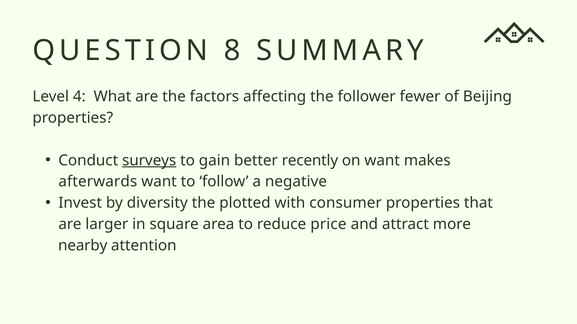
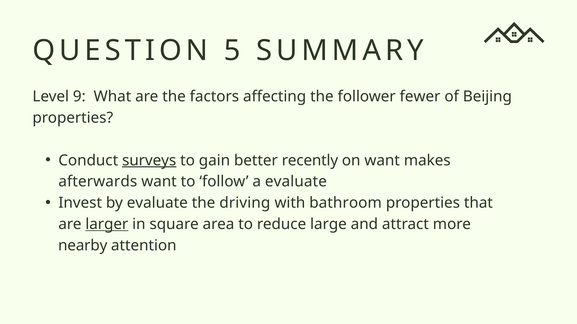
8: 8 -> 5
4: 4 -> 9
a negative: negative -> evaluate
by diversity: diversity -> evaluate
plotted: plotted -> driving
consumer: consumer -> bathroom
larger underline: none -> present
price: price -> large
